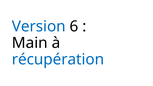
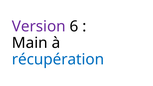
Version colour: blue -> purple
